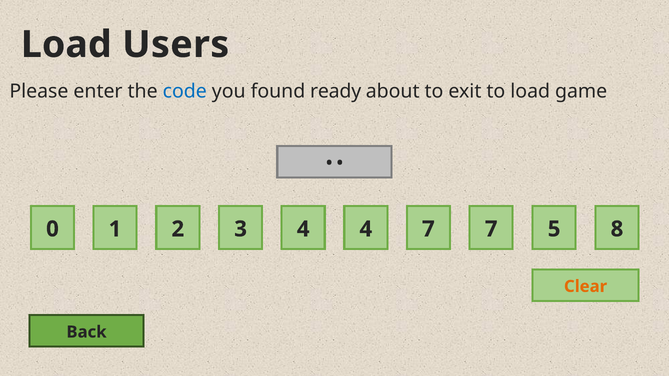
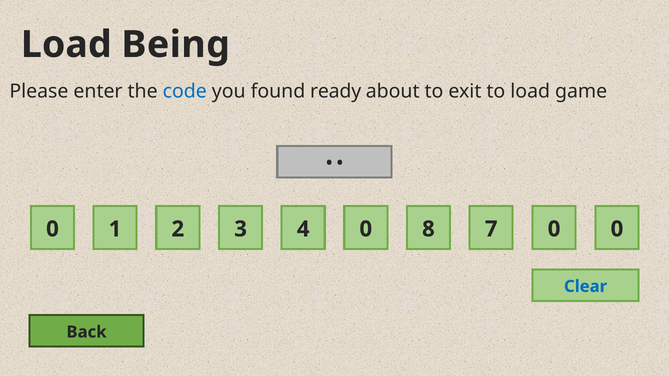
Users: Users -> Being
4 4: 4 -> 0
1 7: 7 -> 8
7 5: 5 -> 0
8 at (617, 229): 8 -> 0
Clear colour: orange -> blue
